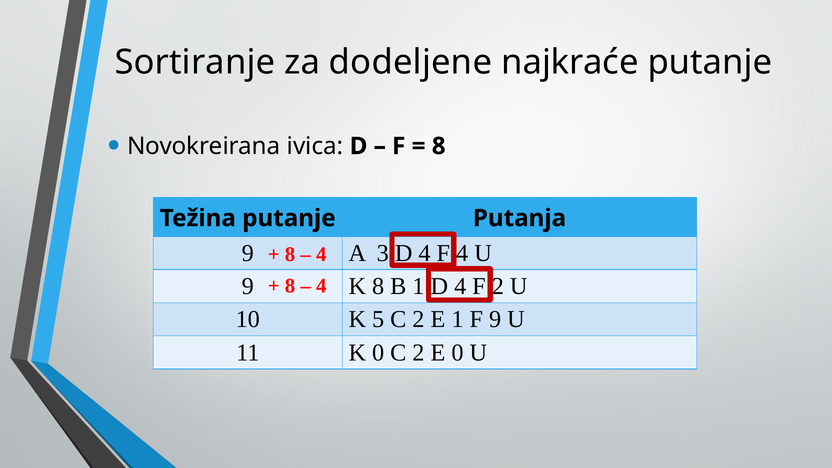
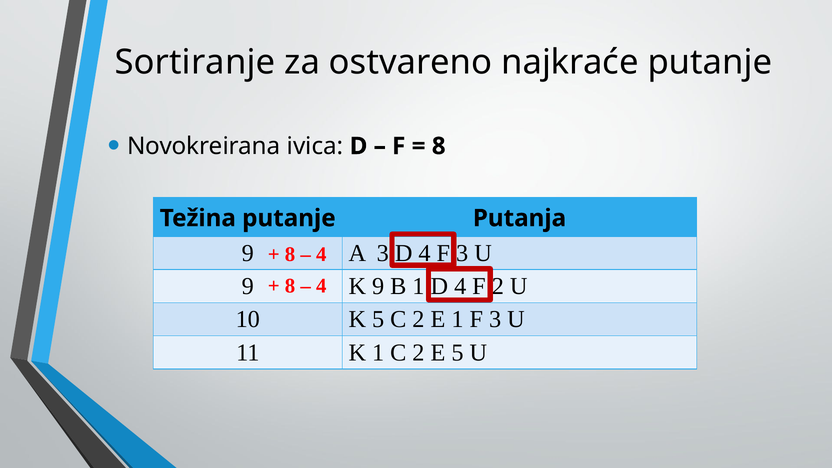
dodeljene: dodeljene -> ostvareno
4 at (462, 253): 4 -> 3
K 8: 8 -> 9
1 F 9: 9 -> 3
K 0: 0 -> 1
E 0: 0 -> 5
